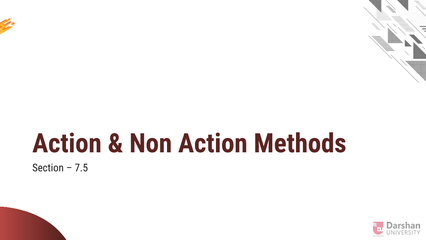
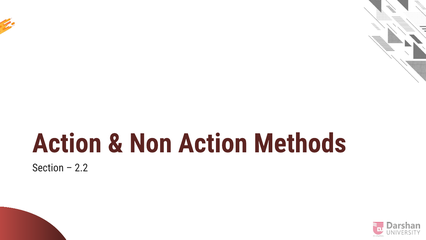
7.5: 7.5 -> 2.2
